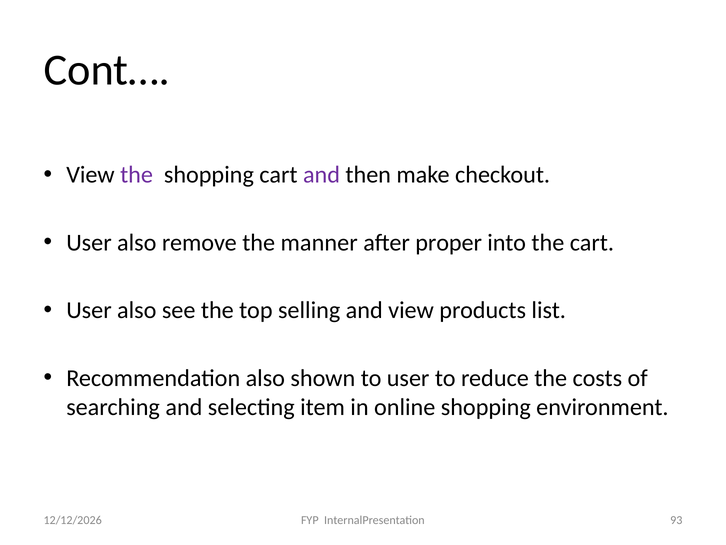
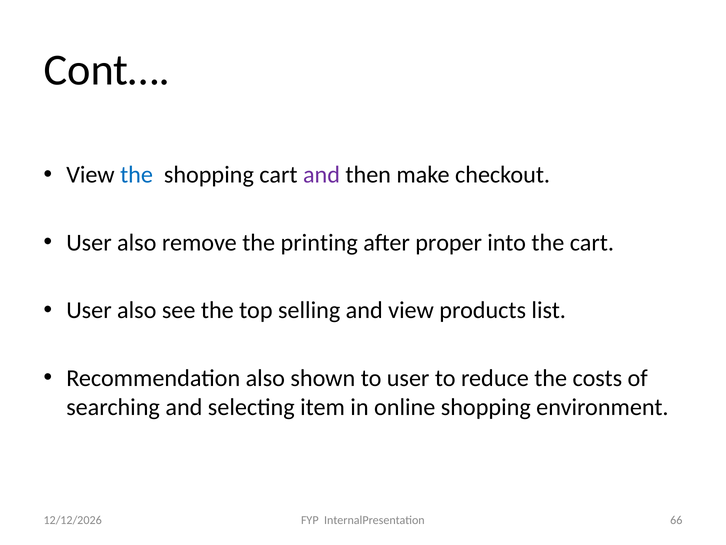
the at (137, 175) colour: purple -> blue
manner: manner -> printing
93: 93 -> 66
